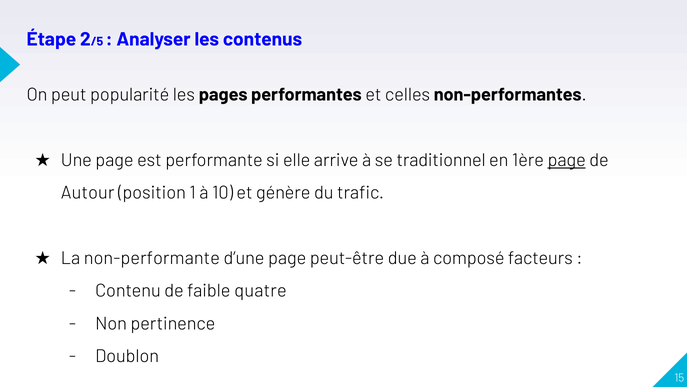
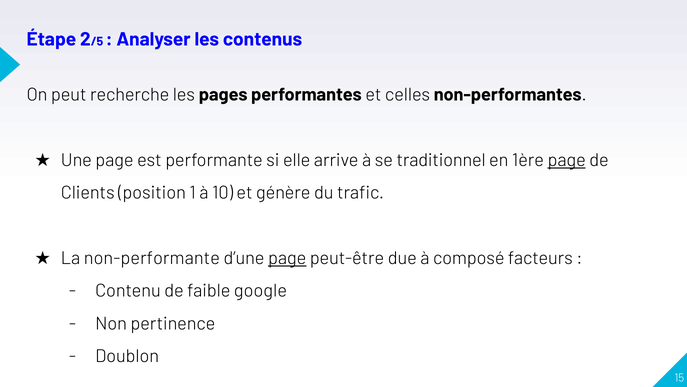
popularité: popularité -> recherche
Autour: Autour -> Clients
page at (287, 258) underline: none -> present
quatre: quatre -> google
